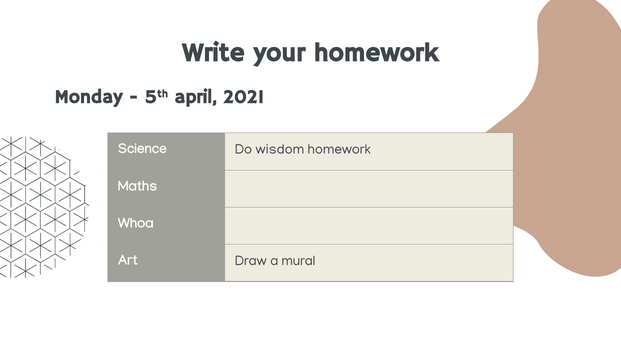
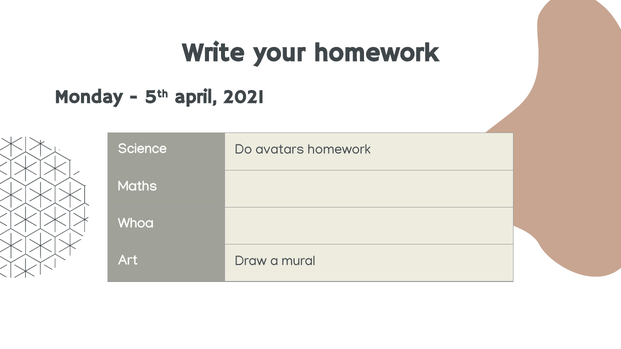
wisdom: wisdom -> avatars
